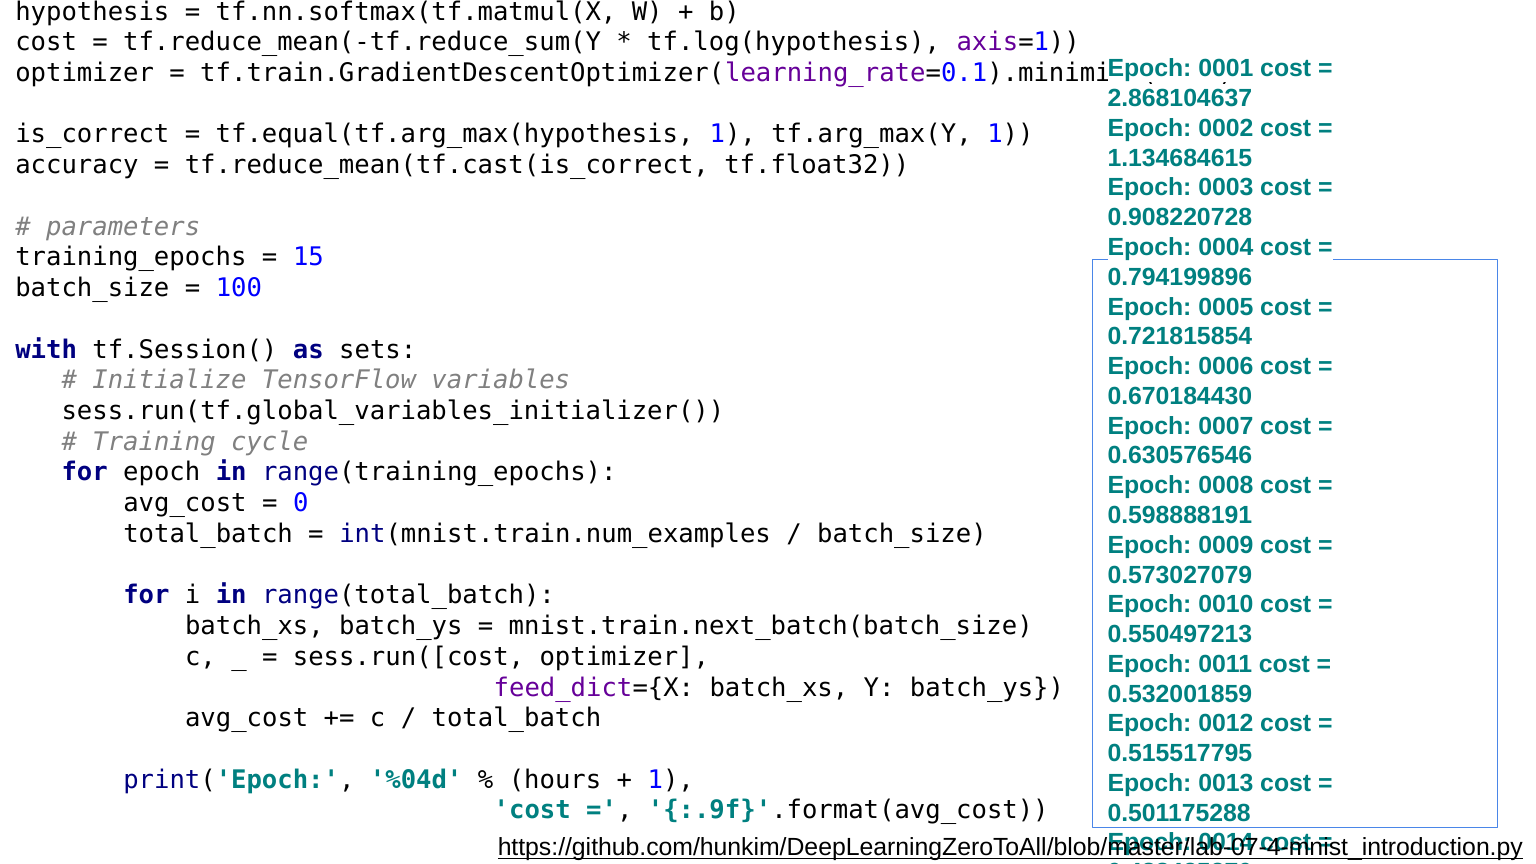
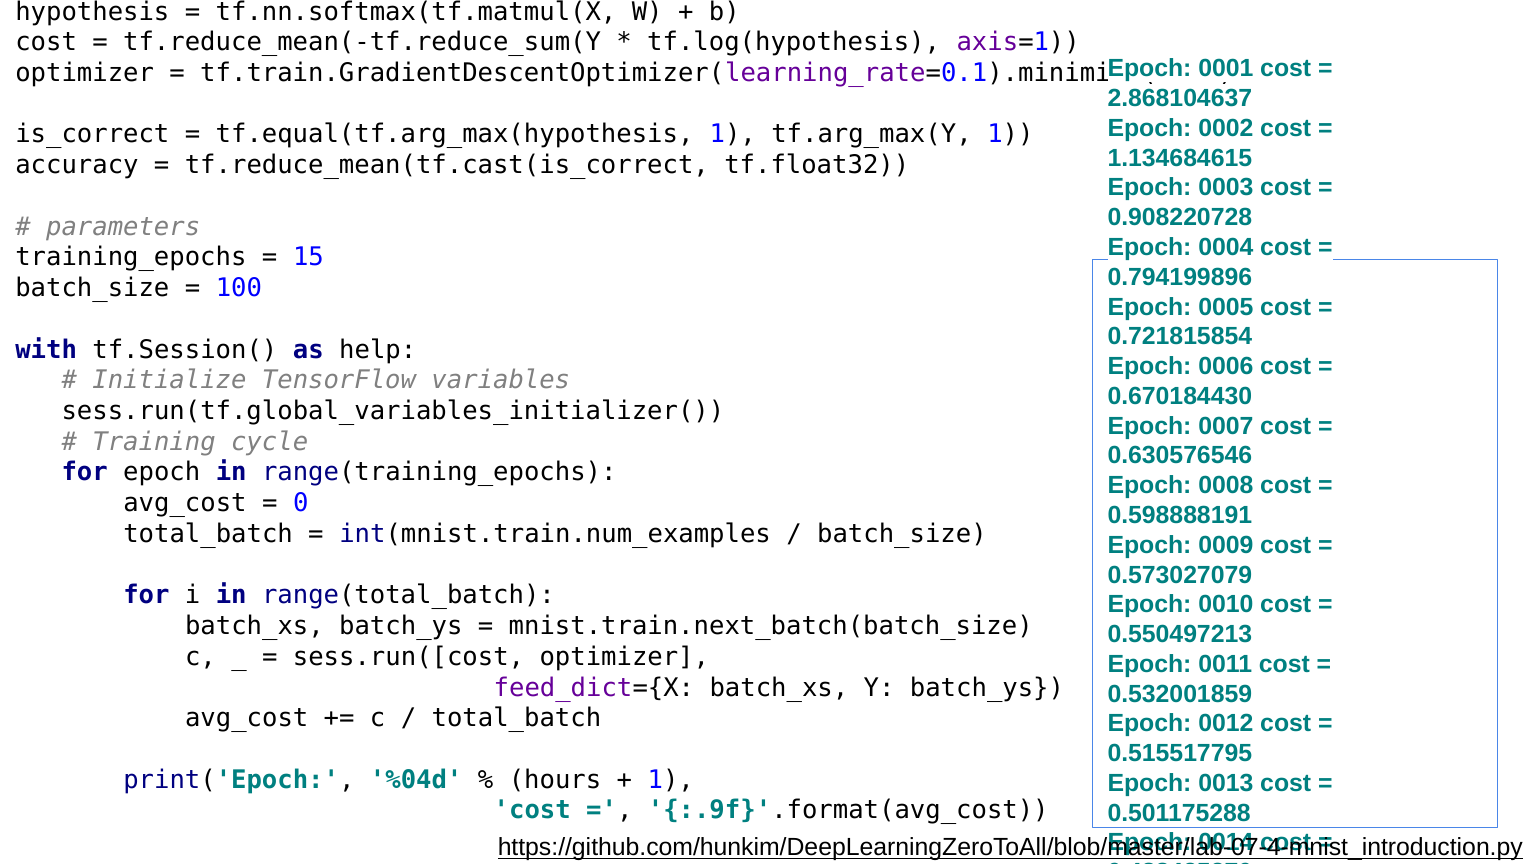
sets: sets -> help
